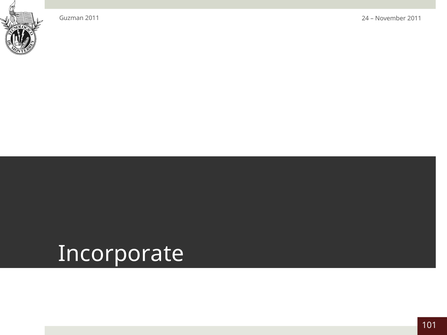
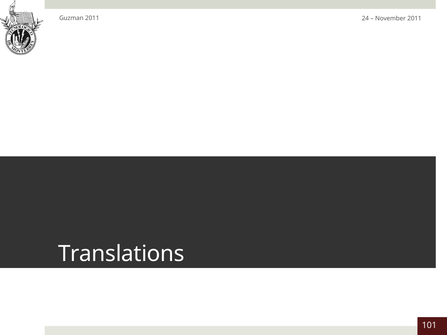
Incorporate: Incorporate -> Translations
